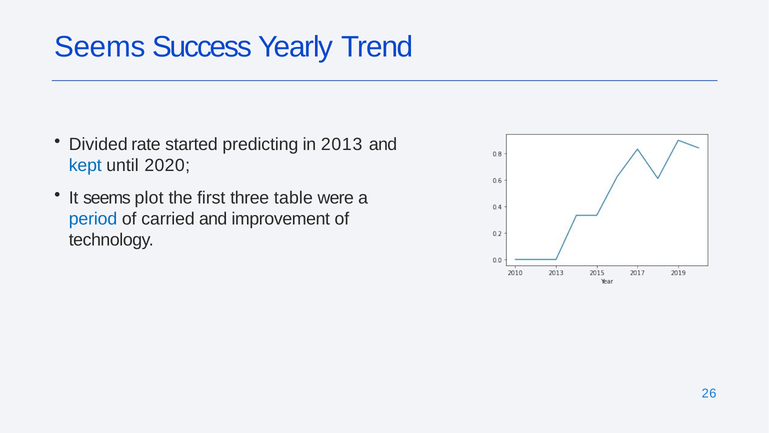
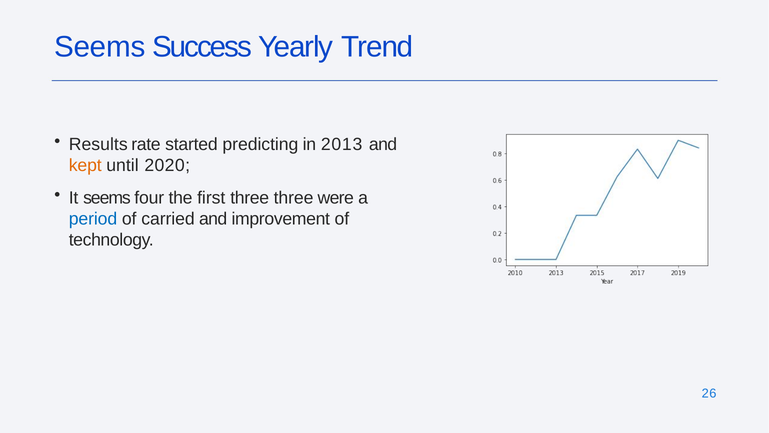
Divided: Divided -> Results
kept colour: blue -> orange
plot: plot -> four
three table: table -> three
